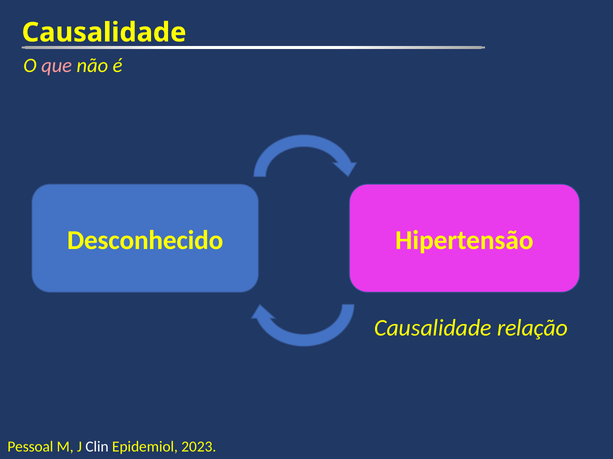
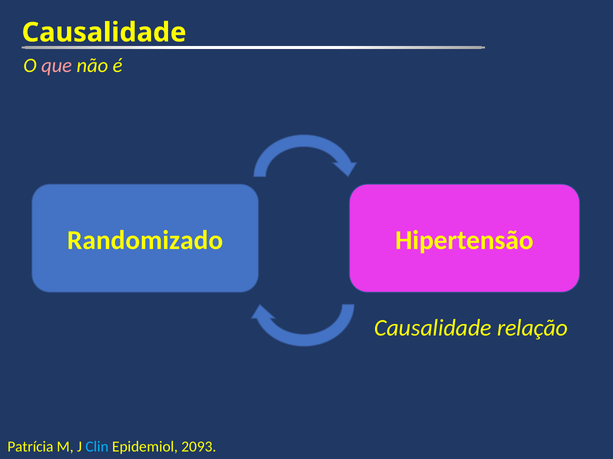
Desconhecido: Desconhecido -> Randomizado
Pessoal: Pessoal -> Patrícia
Clin colour: white -> light blue
2023: 2023 -> 2093
